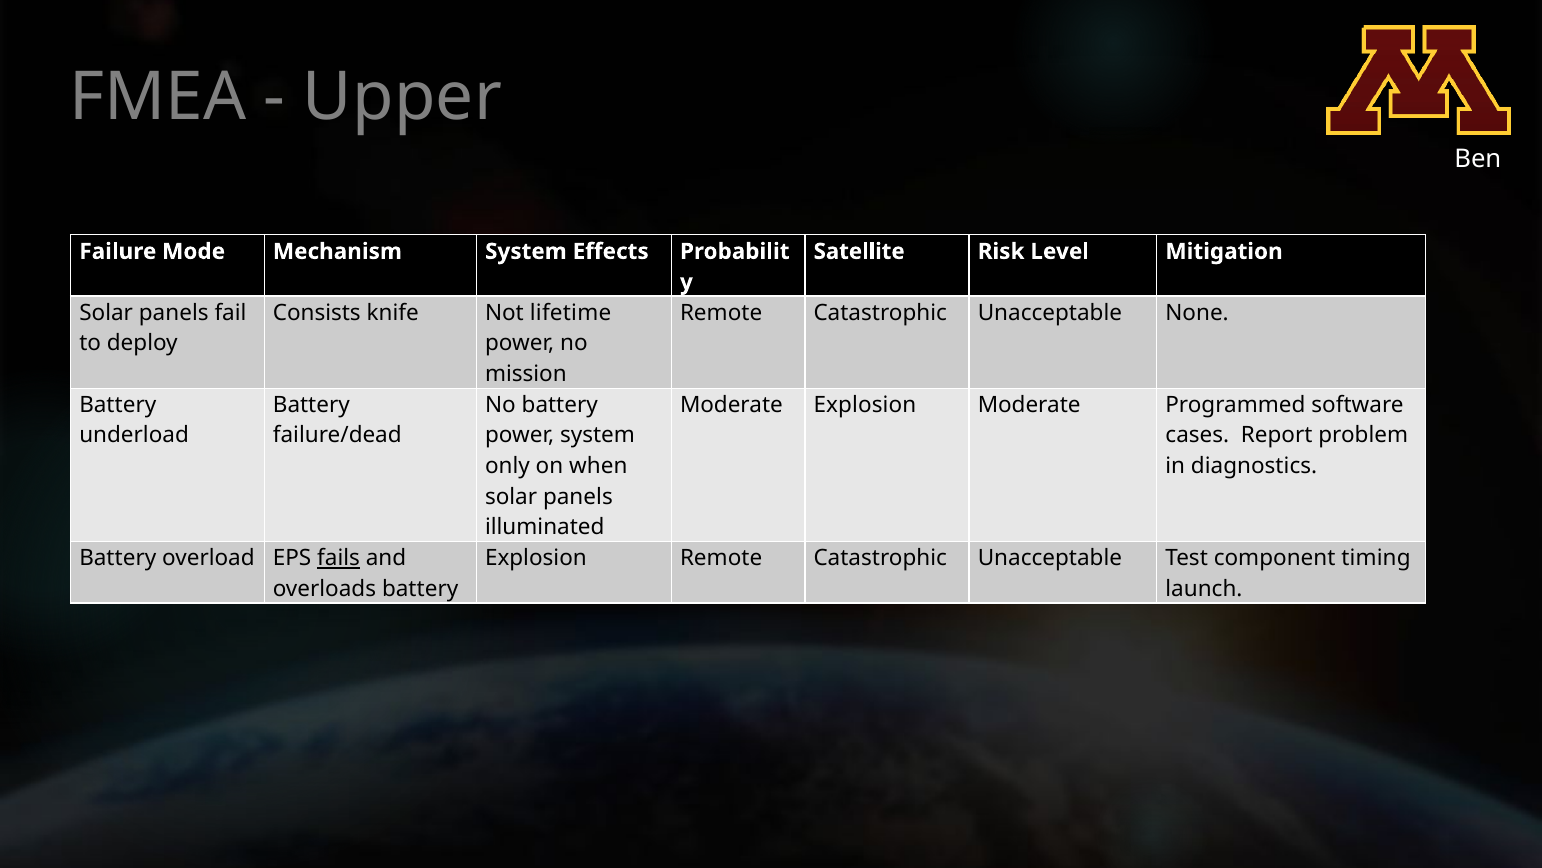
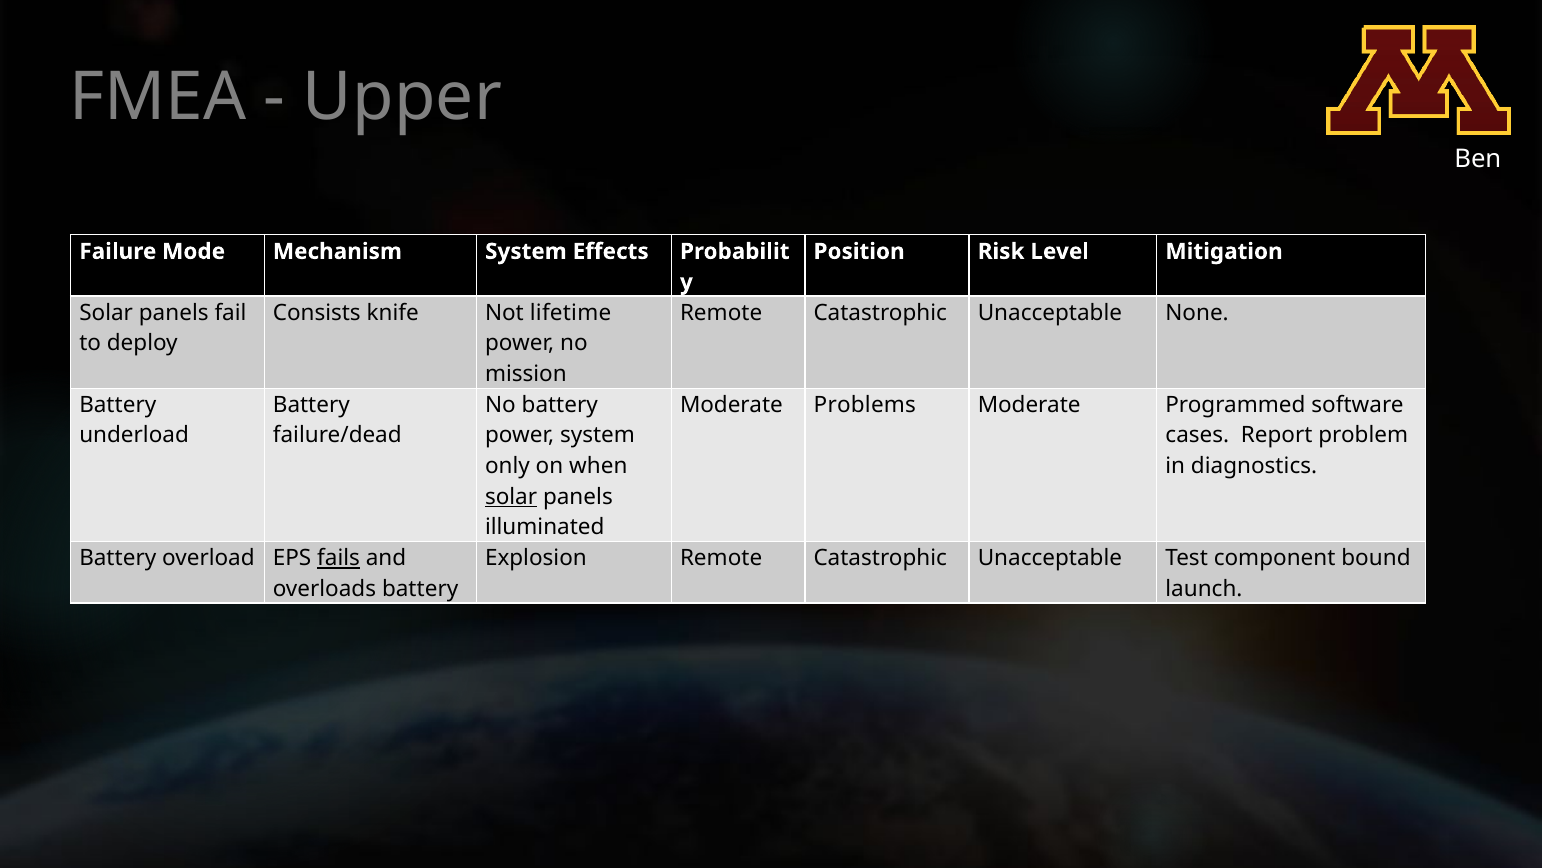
Satellite: Satellite -> Position
Moderate Explosion: Explosion -> Problems
solar at (511, 497) underline: none -> present
timing: timing -> bound
